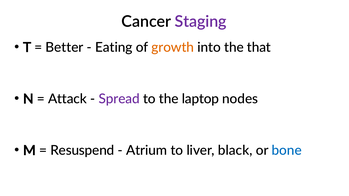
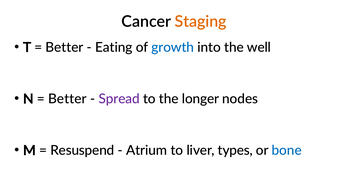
Staging colour: purple -> orange
growth colour: orange -> blue
that: that -> well
Attack at (67, 99): Attack -> Better
laptop: laptop -> longer
black: black -> types
